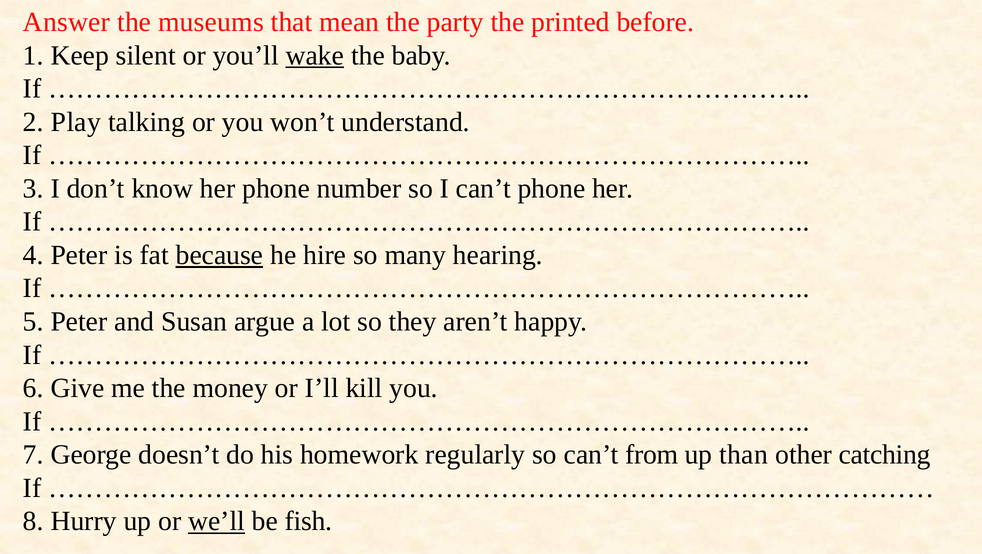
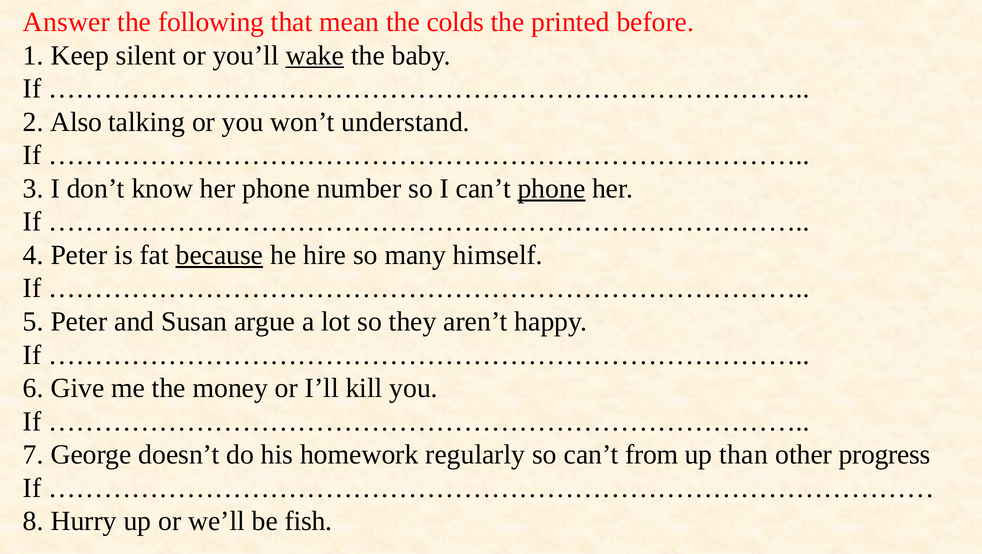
museums: museums -> following
party: party -> colds
Play: Play -> Also
phone at (551, 188) underline: none -> present
hearing: hearing -> himself
catching: catching -> progress
we’ll underline: present -> none
